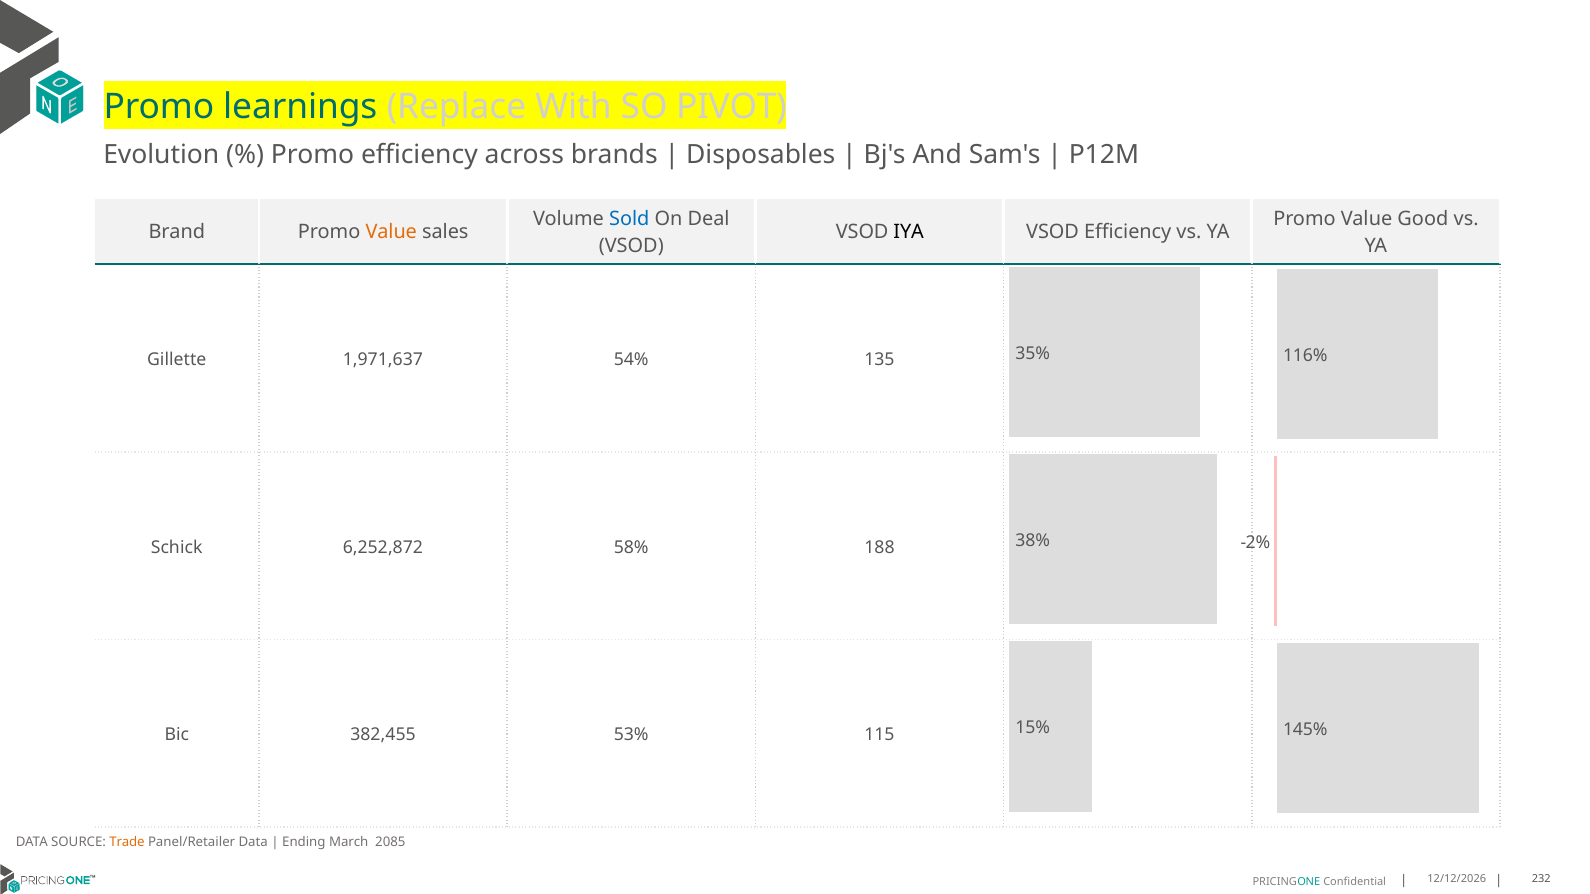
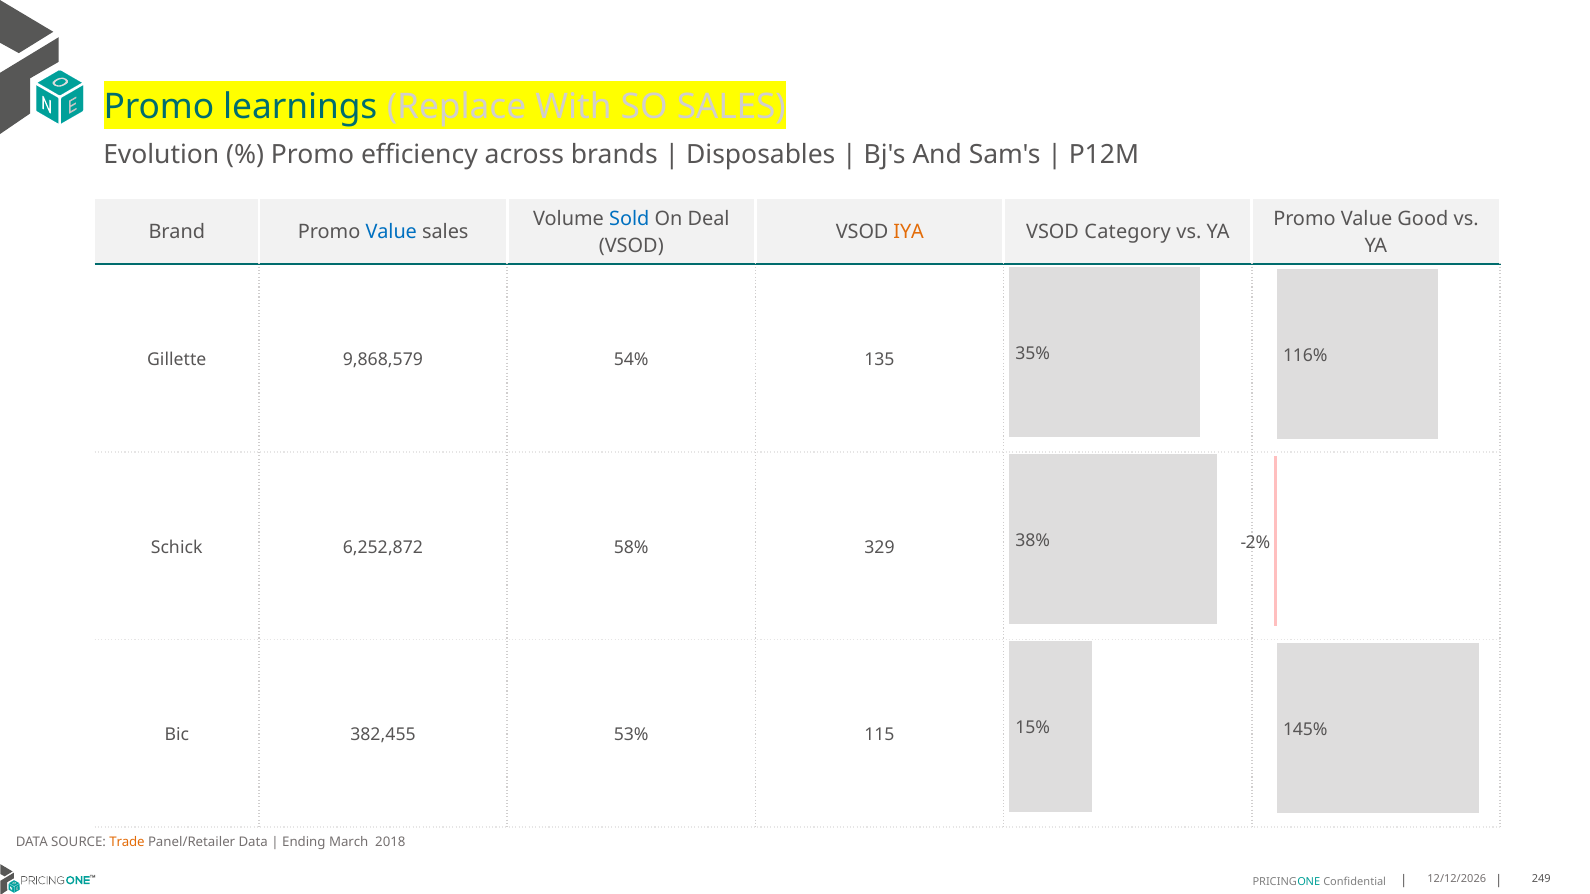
SO PIVOT: PIVOT -> SALES
Value at (391, 232) colour: orange -> blue
IYA colour: black -> orange
VSOD Efficiency: Efficiency -> Category
1,971,637: 1,971,637 -> 9,868,579
188: 188 -> 329
2085: 2085 -> 2018
232: 232 -> 249
